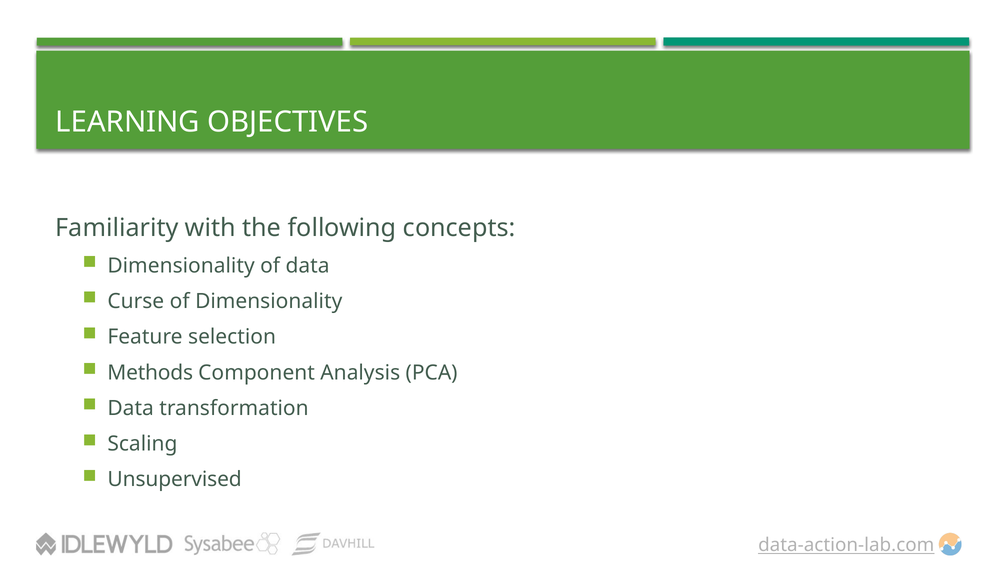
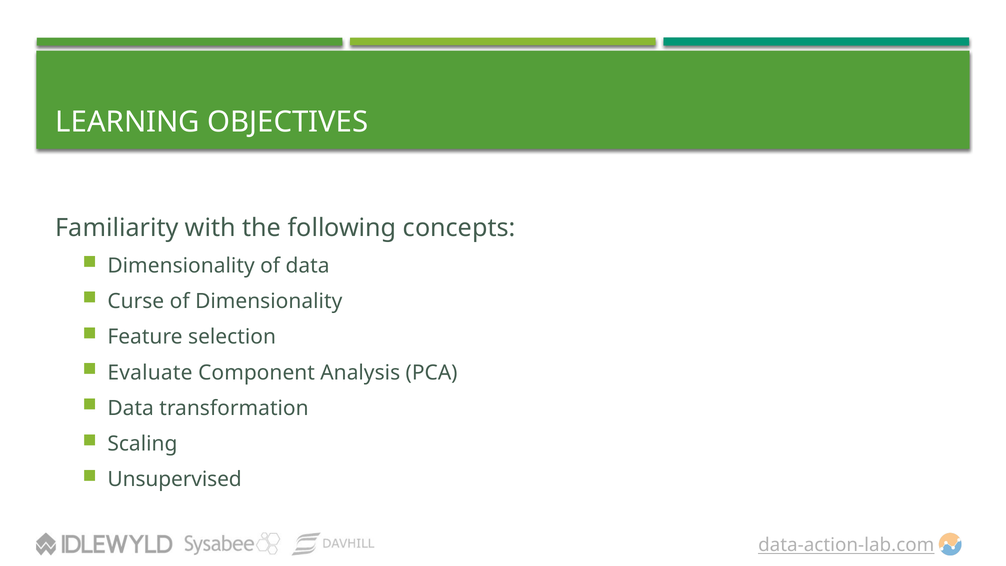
Methods: Methods -> Evaluate
